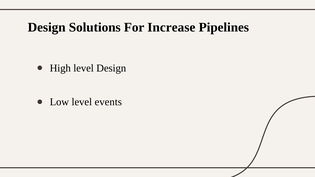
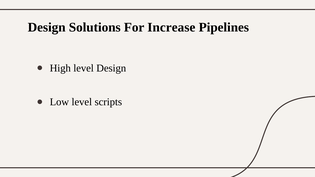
events: events -> scripts
